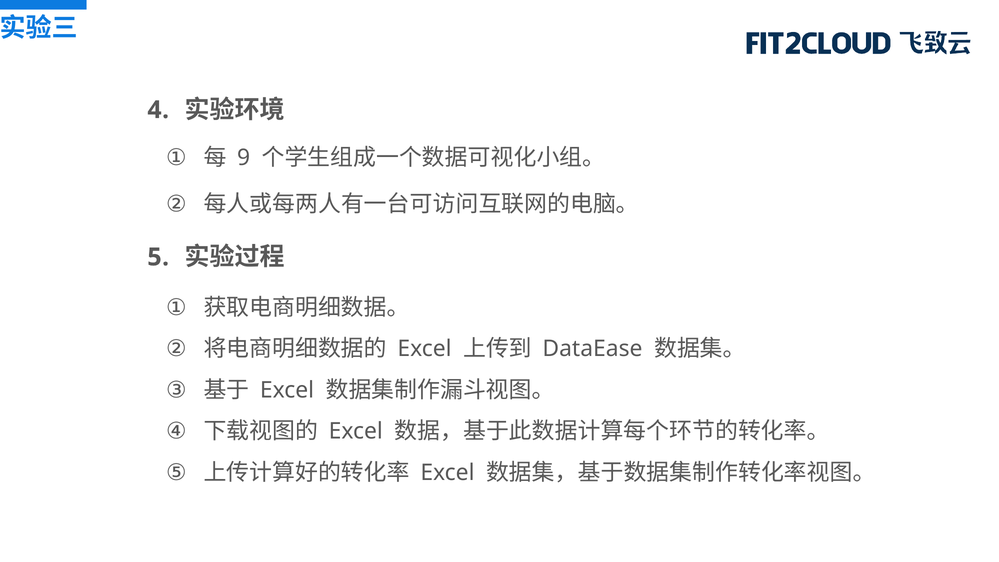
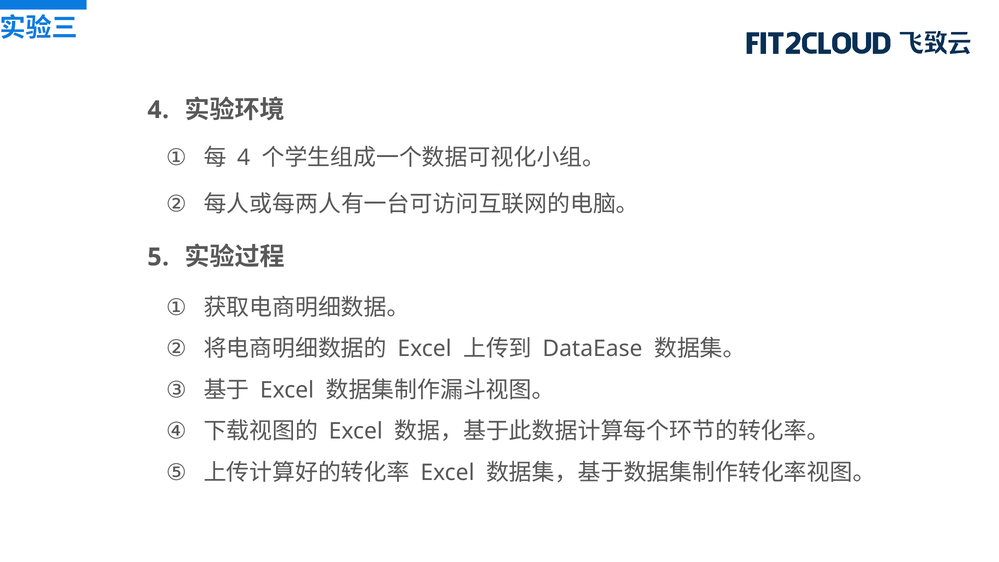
9 at (244, 158): 9 -> 4
